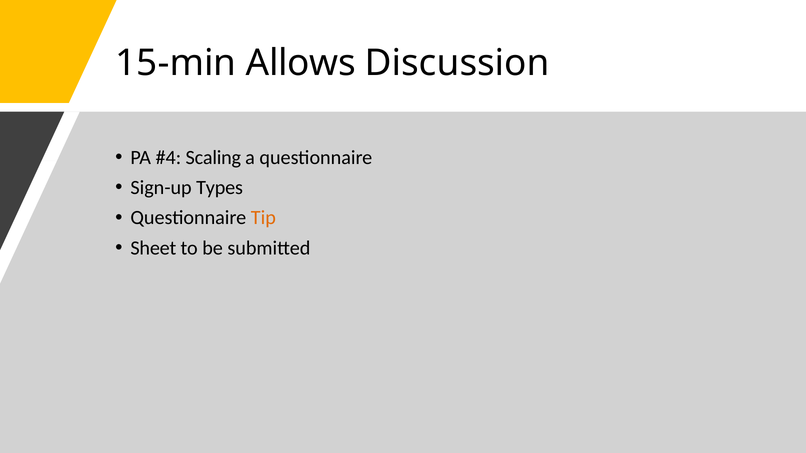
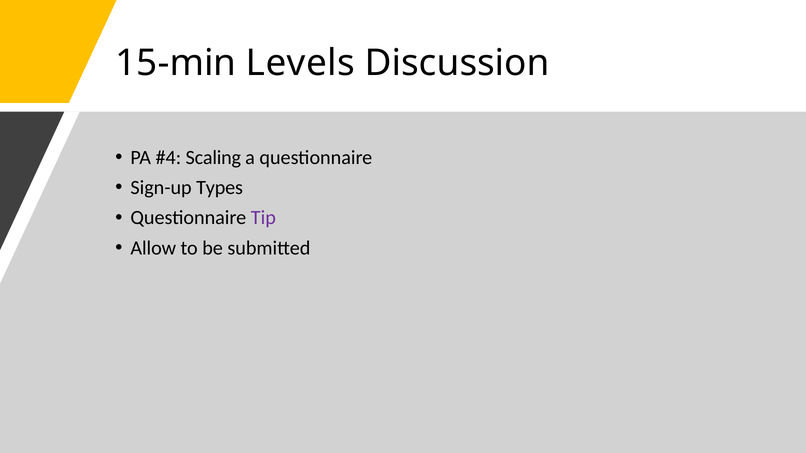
Allows: Allows -> Levels
Tip colour: orange -> purple
Sheet: Sheet -> Allow
